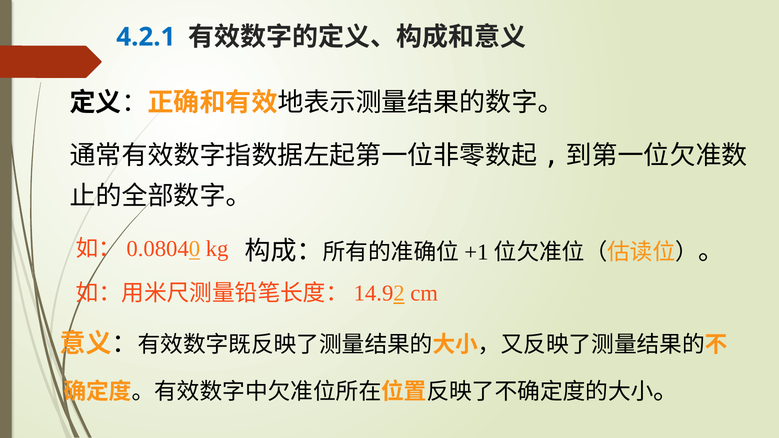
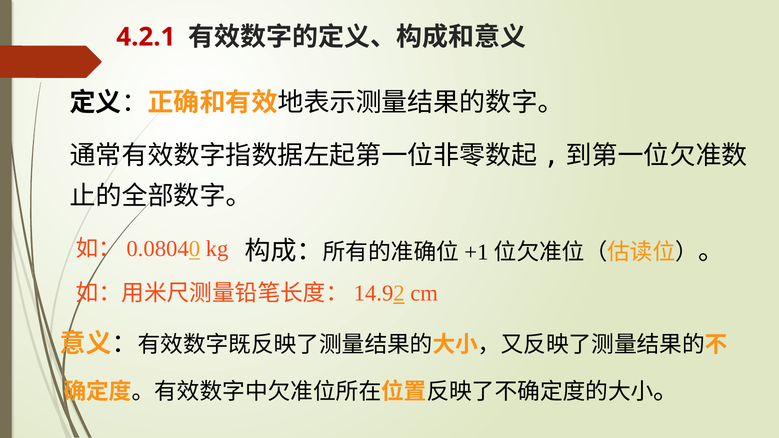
4.2.1 colour: blue -> red
